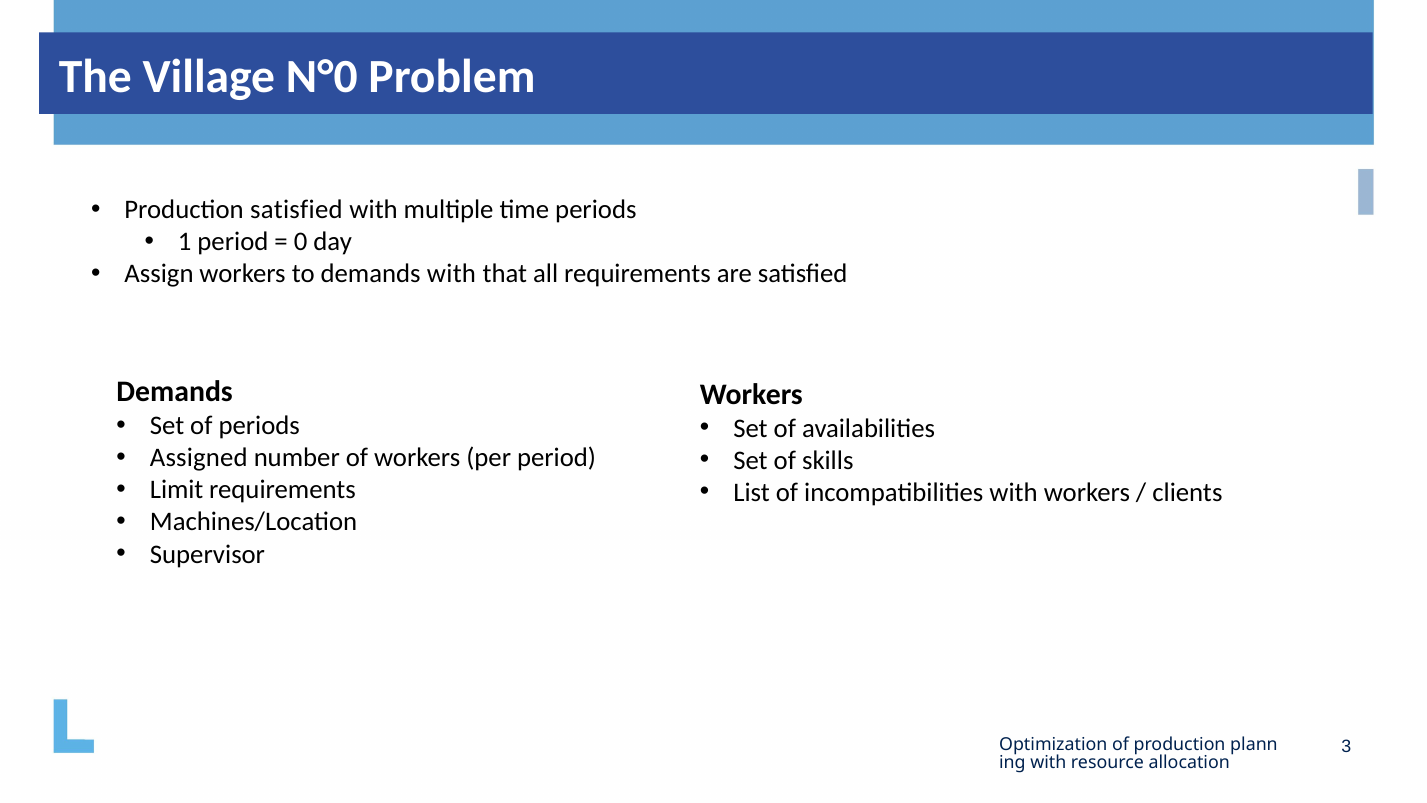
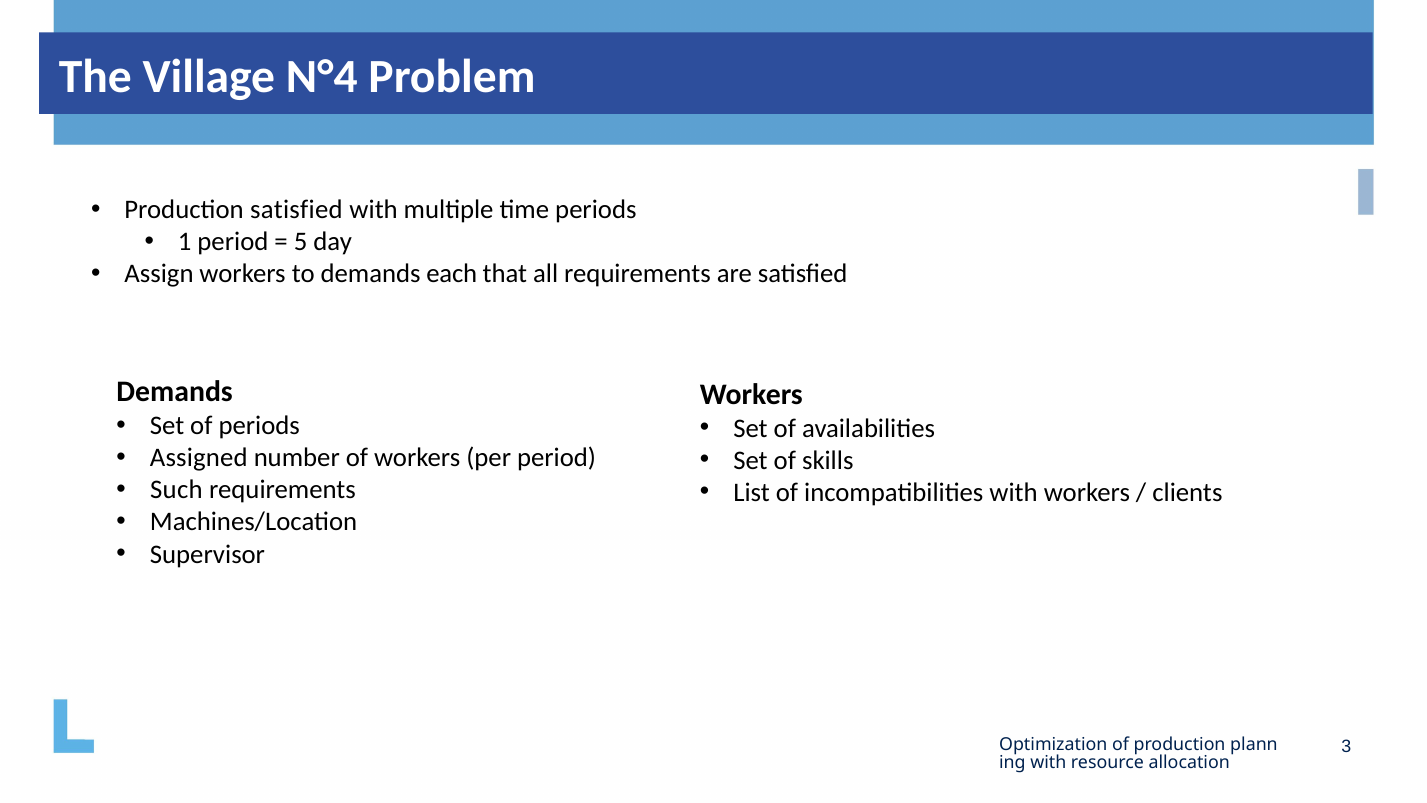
N°0: N°0 -> N°4
0: 0 -> 5
demands with: with -> each
Limit: Limit -> Such
